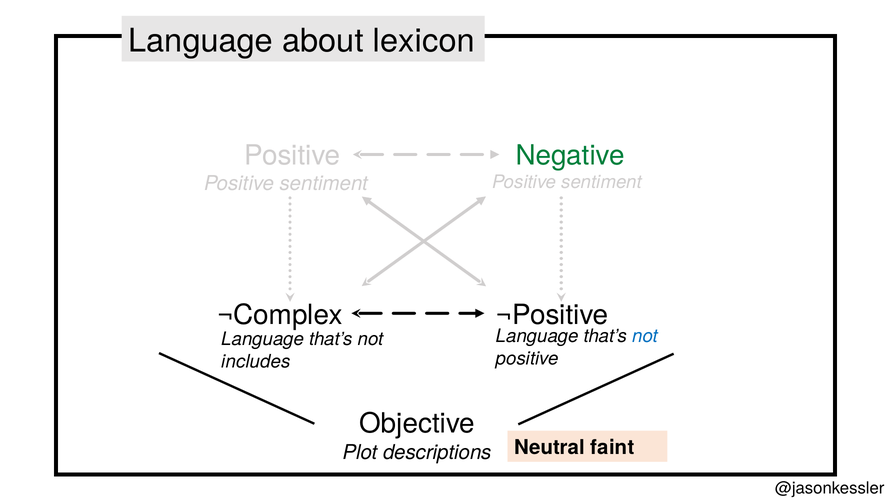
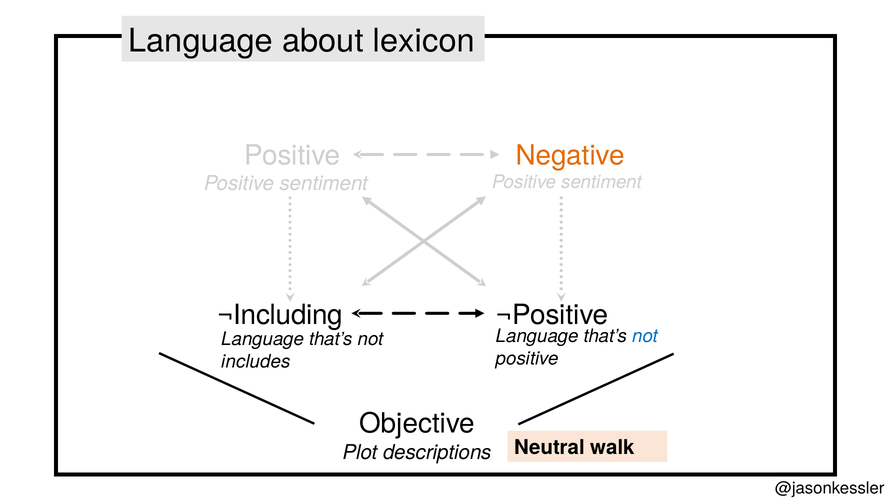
Negative colour: green -> orange
¬Complex: ¬Complex -> ¬Including
faint: faint -> walk
